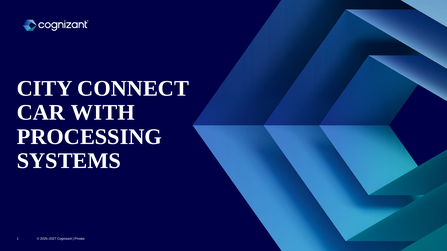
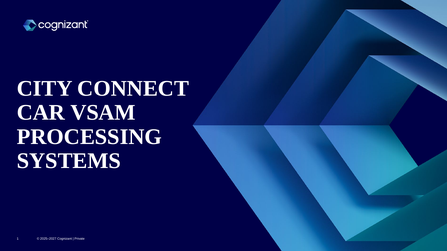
WITH: WITH -> VSAM
